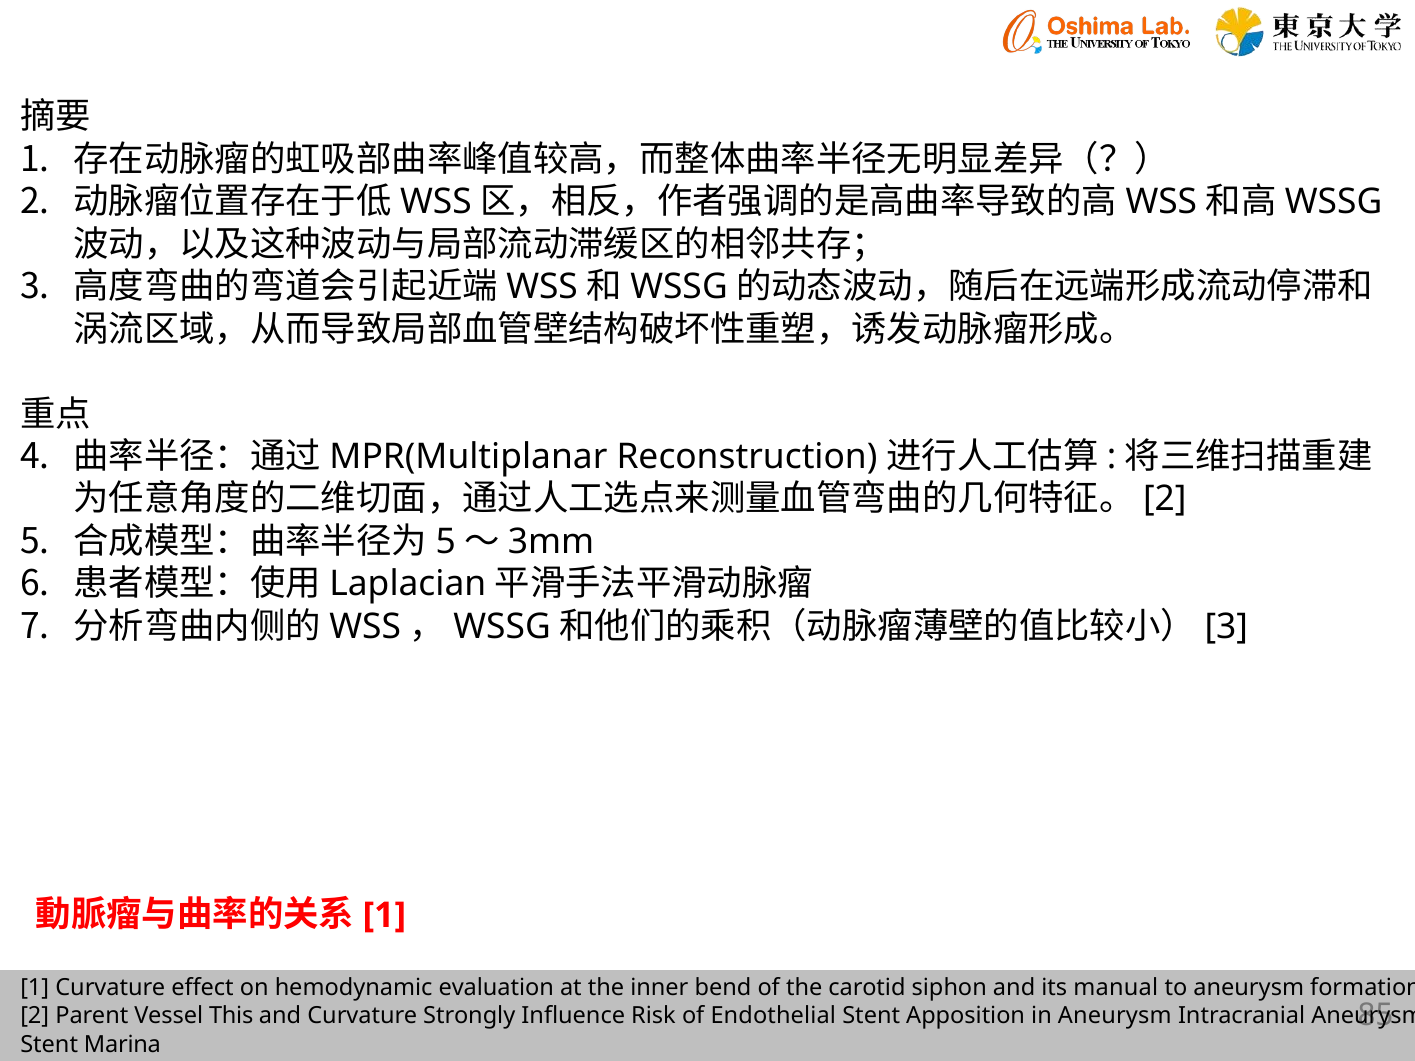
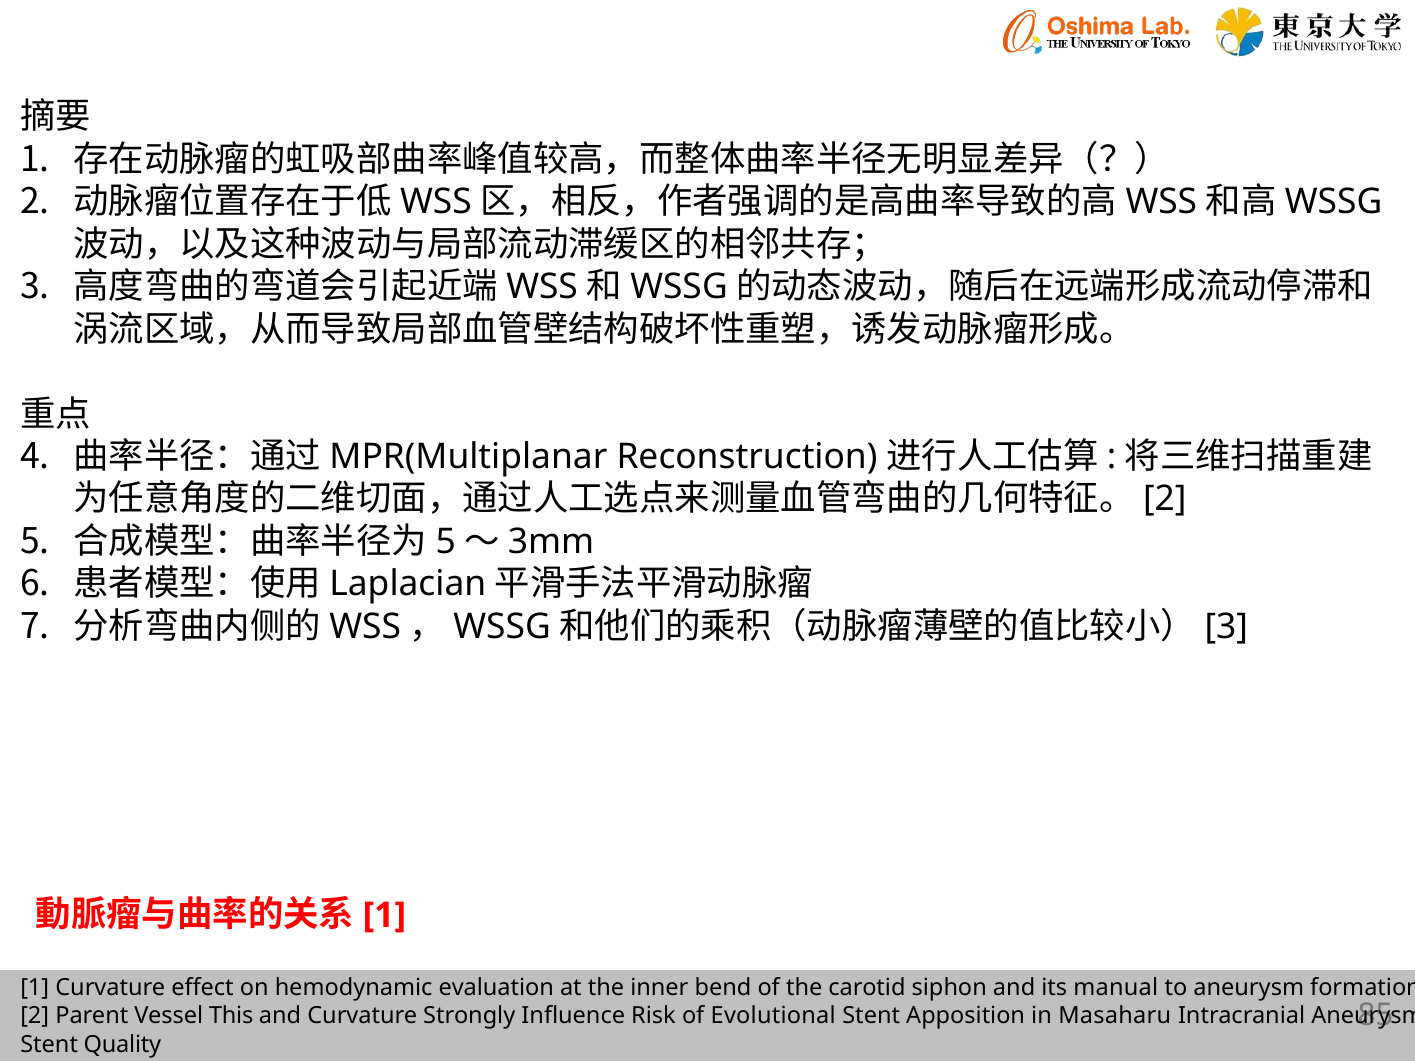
Endothelial: Endothelial -> Evolutional
in Aneurysm: Aneurysm -> Masaharu
Marina: Marina -> Quality
